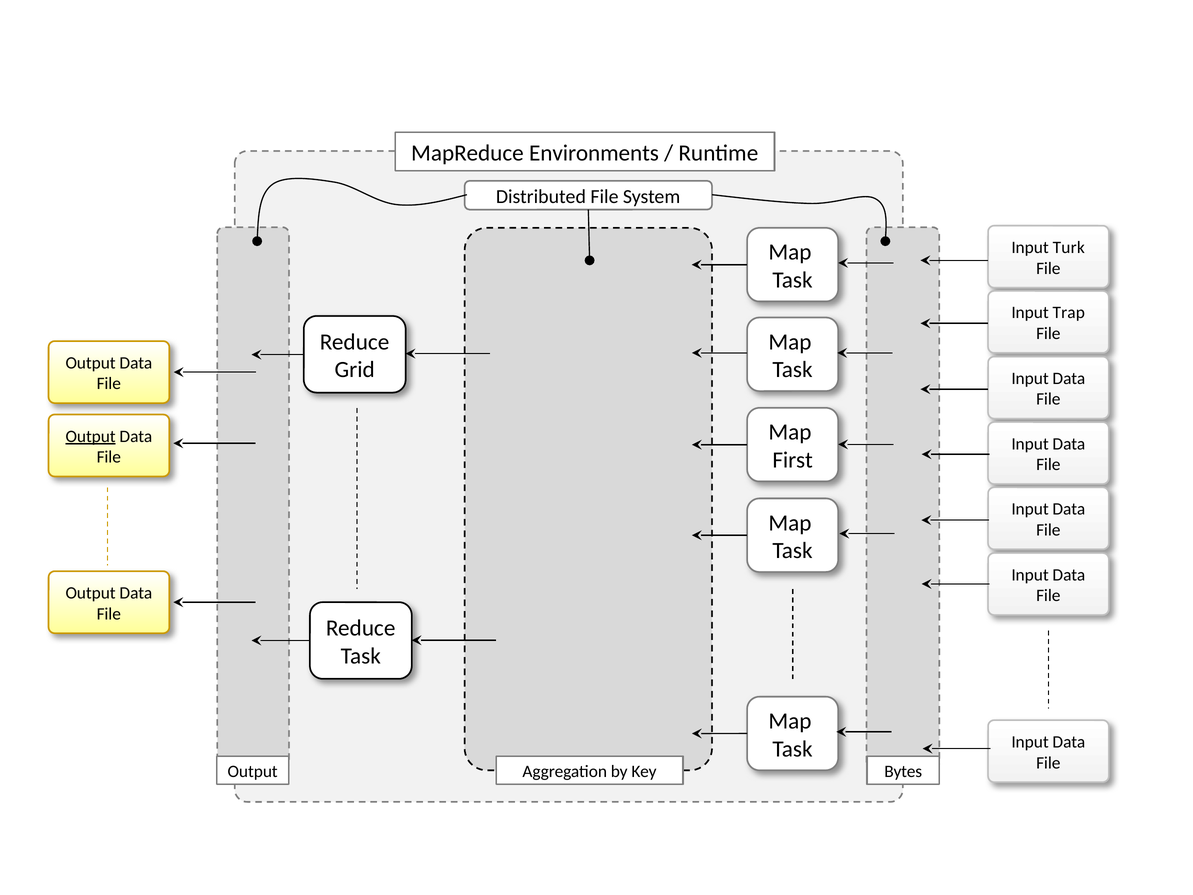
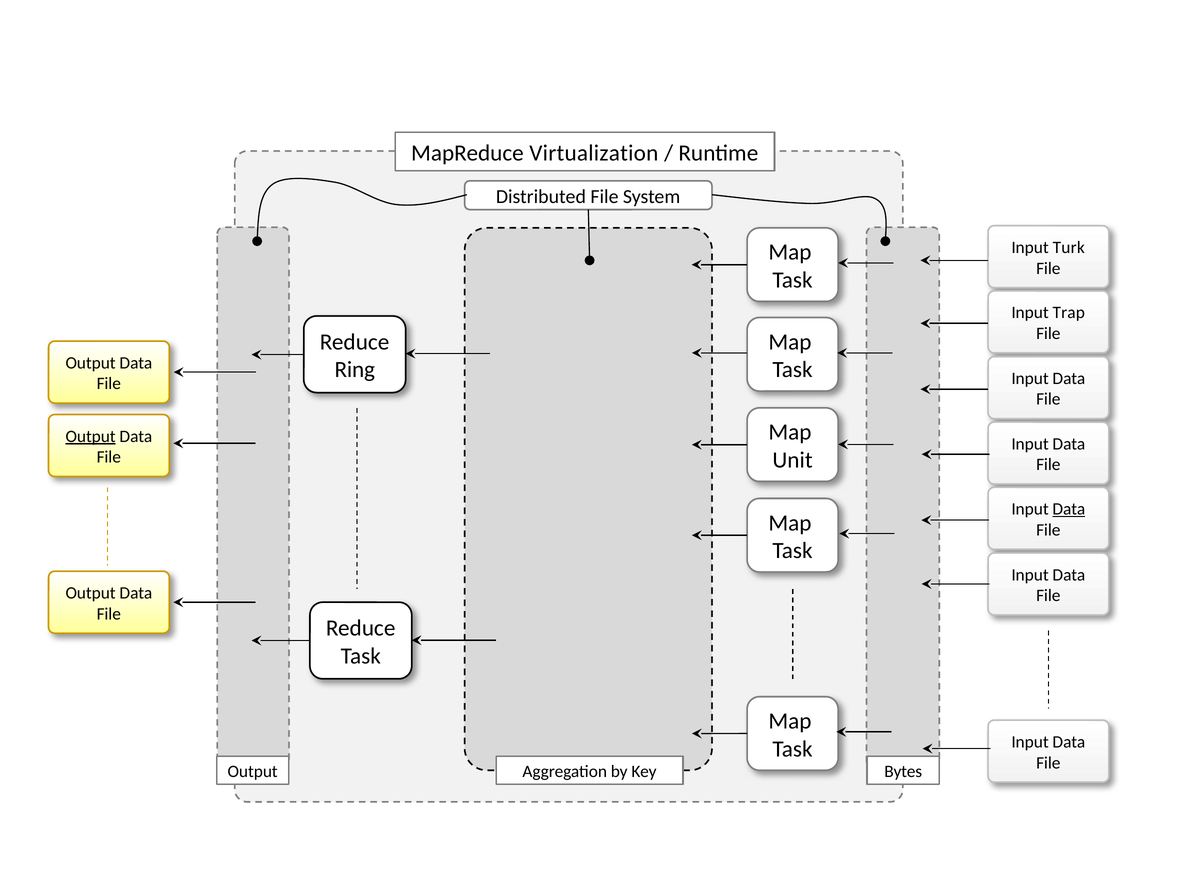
Environments: Environments -> Virtualization
Grid: Grid -> Ring
First: First -> Unit
Data at (1069, 509) underline: none -> present
